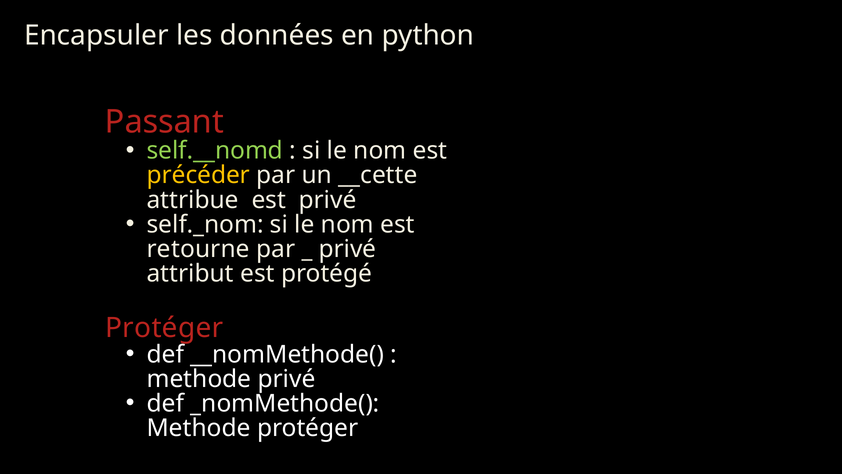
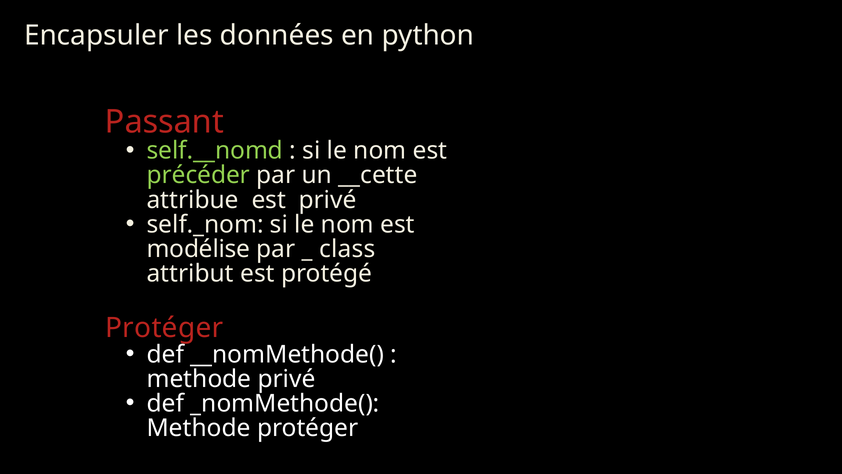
précéder colour: yellow -> light green
retourne: retourne -> modélise
privé at (348, 249): privé -> class
